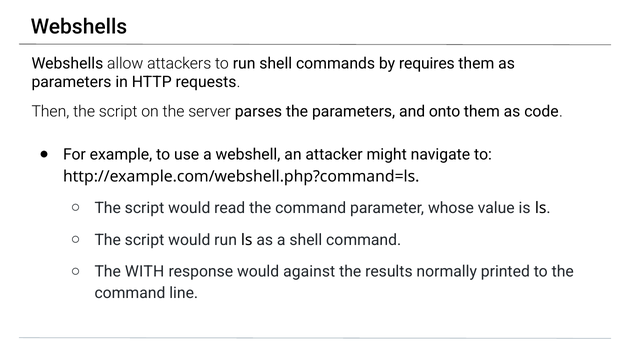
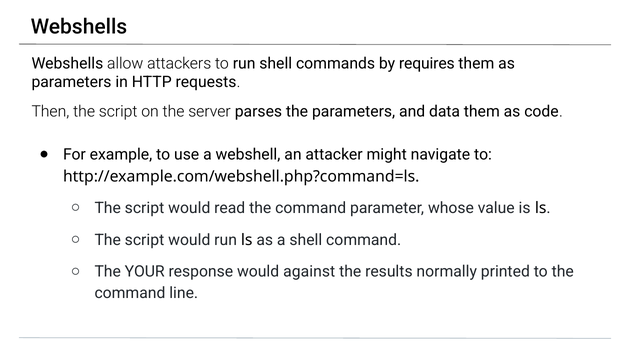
onto: onto -> data
WITH: WITH -> YOUR
